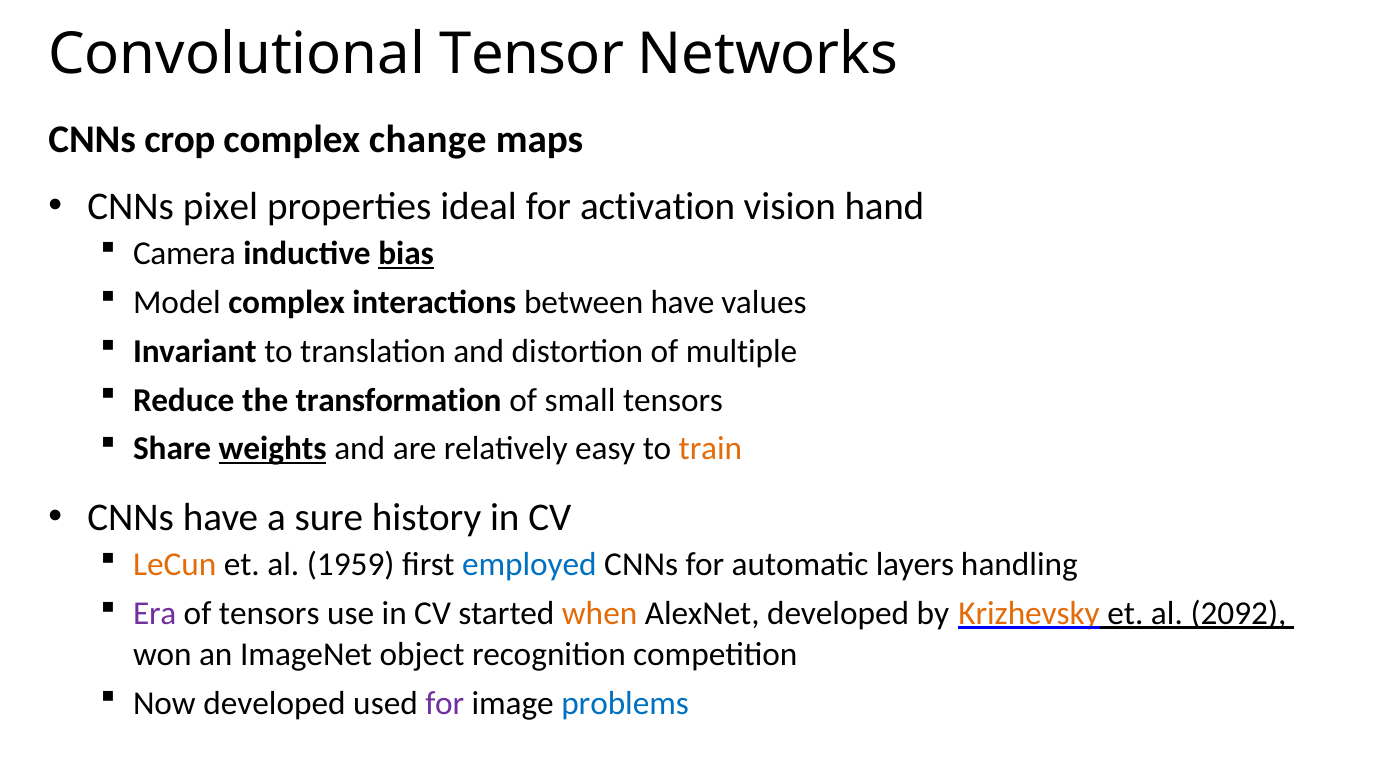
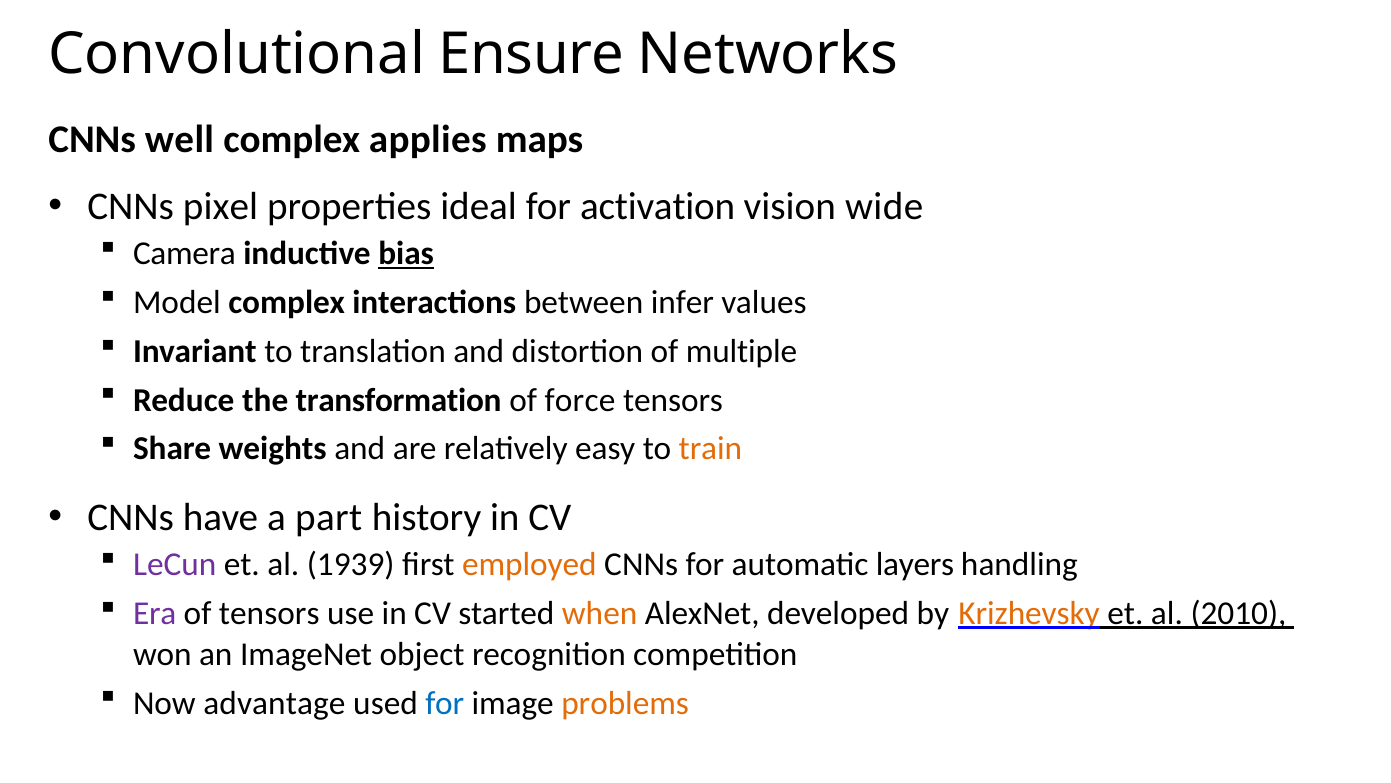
Tensor: Tensor -> Ensure
crop: crop -> well
change: change -> applies
hand: hand -> wide
between have: have -> infer
small: small -> force
weights underline: present -> none
sure: sure -> part
LeCun colour: orange -> purple
1959: 1959 -> 1939
employed colour: blue -> orange
2092: 2092 -> 2010
Now developed: developed -> advantage
for at (445, 703) colour: purple -> blue
problems colour: blue -> orange
